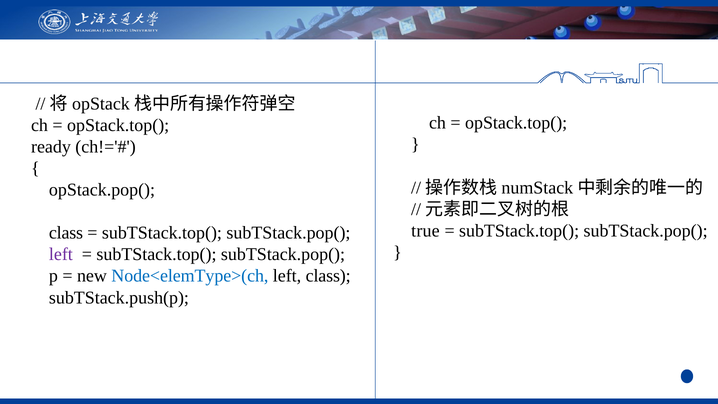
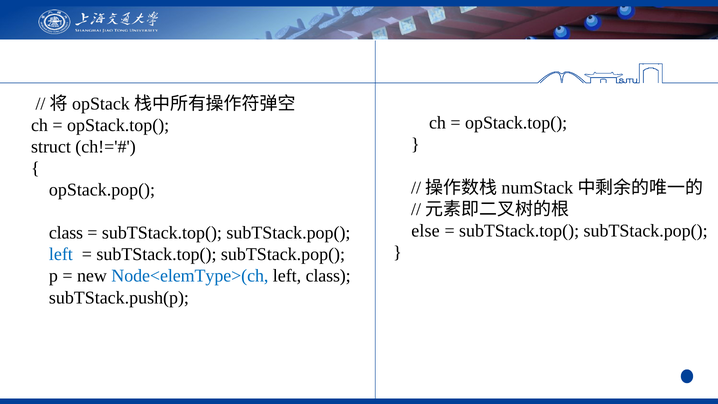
ready: ready -> struct
true: true -> else
left at (61, 254) colour: purple -> blue
